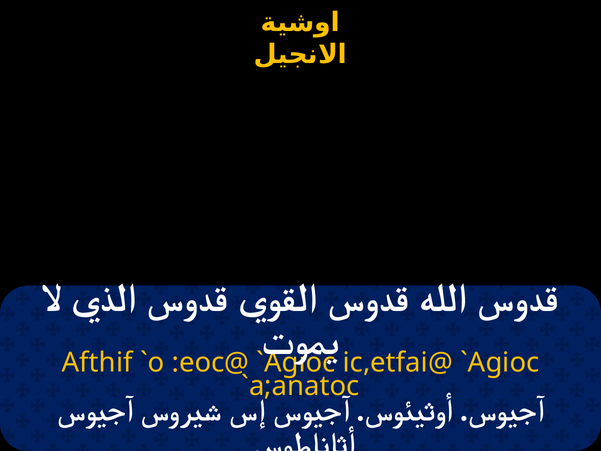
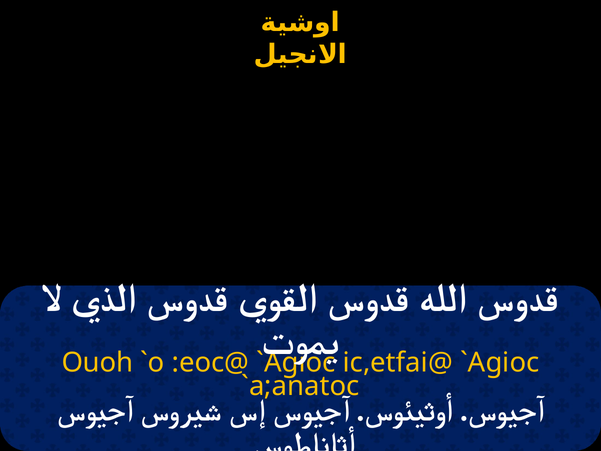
Afthif: Afthif -> Ouoh
